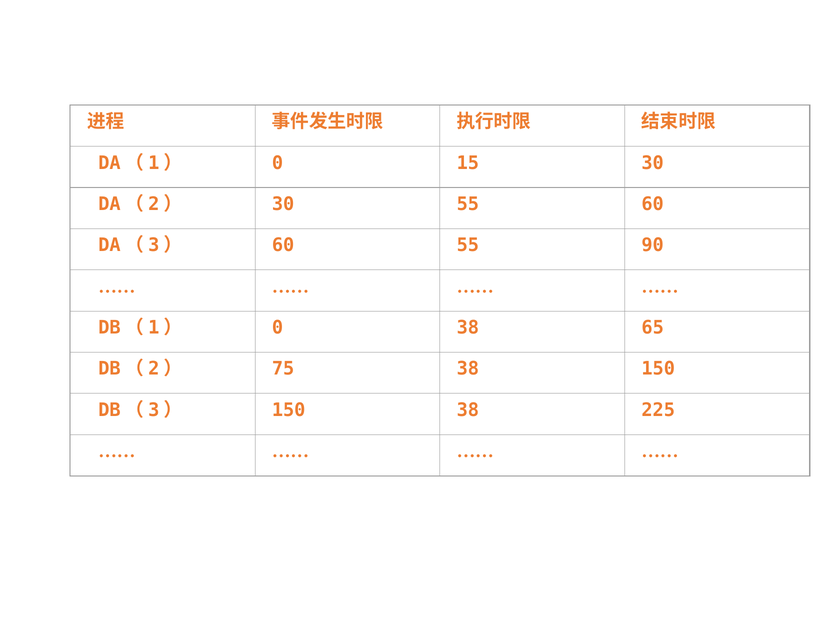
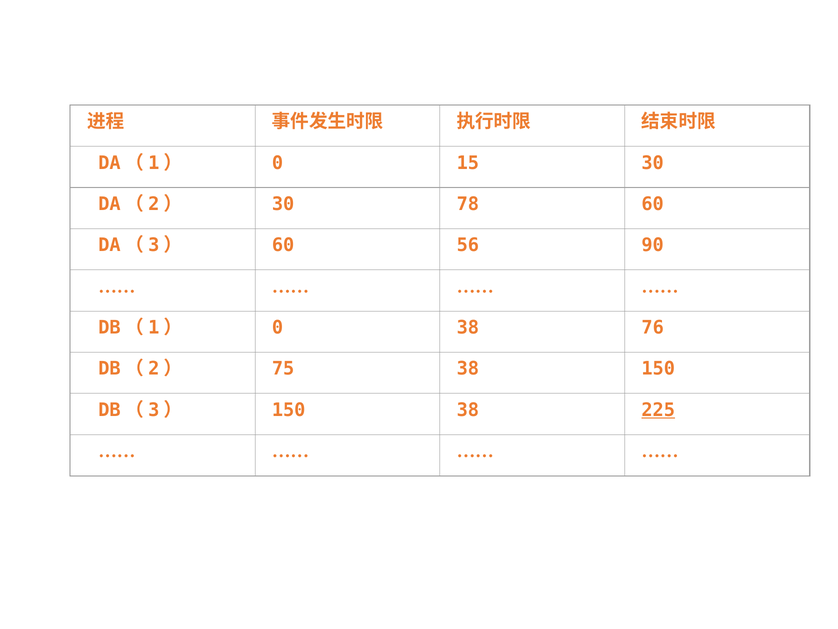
30 55: 55 -> 78
60 55: 55 -> 56
65: 65 -> 76
225 underline: none -> present
